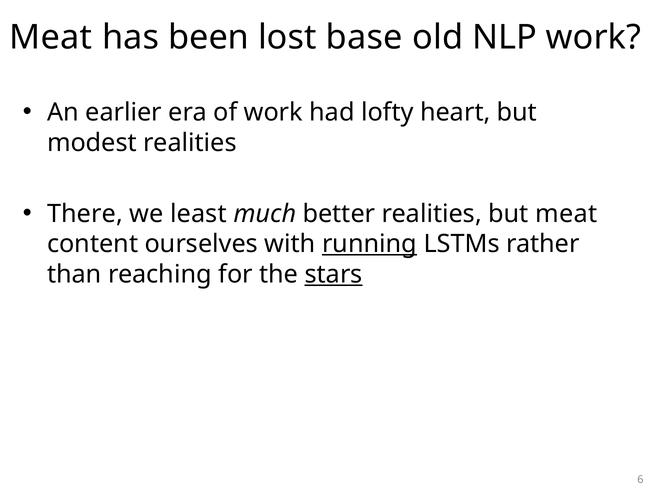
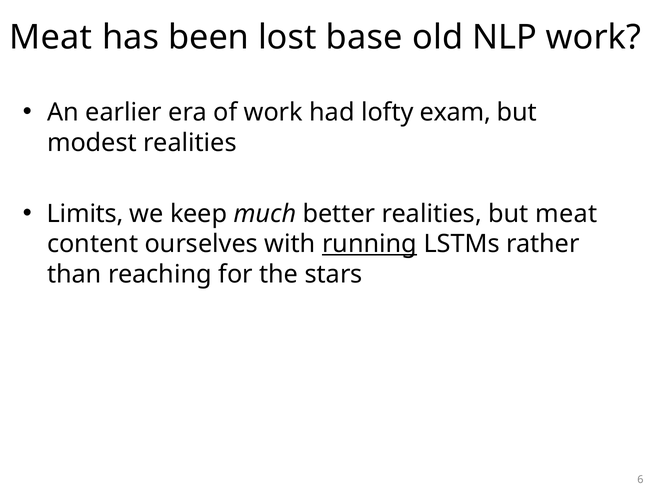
heart: heart -> exam
There: There -> Limits
least: least -> keep
stars underline: present -> none
